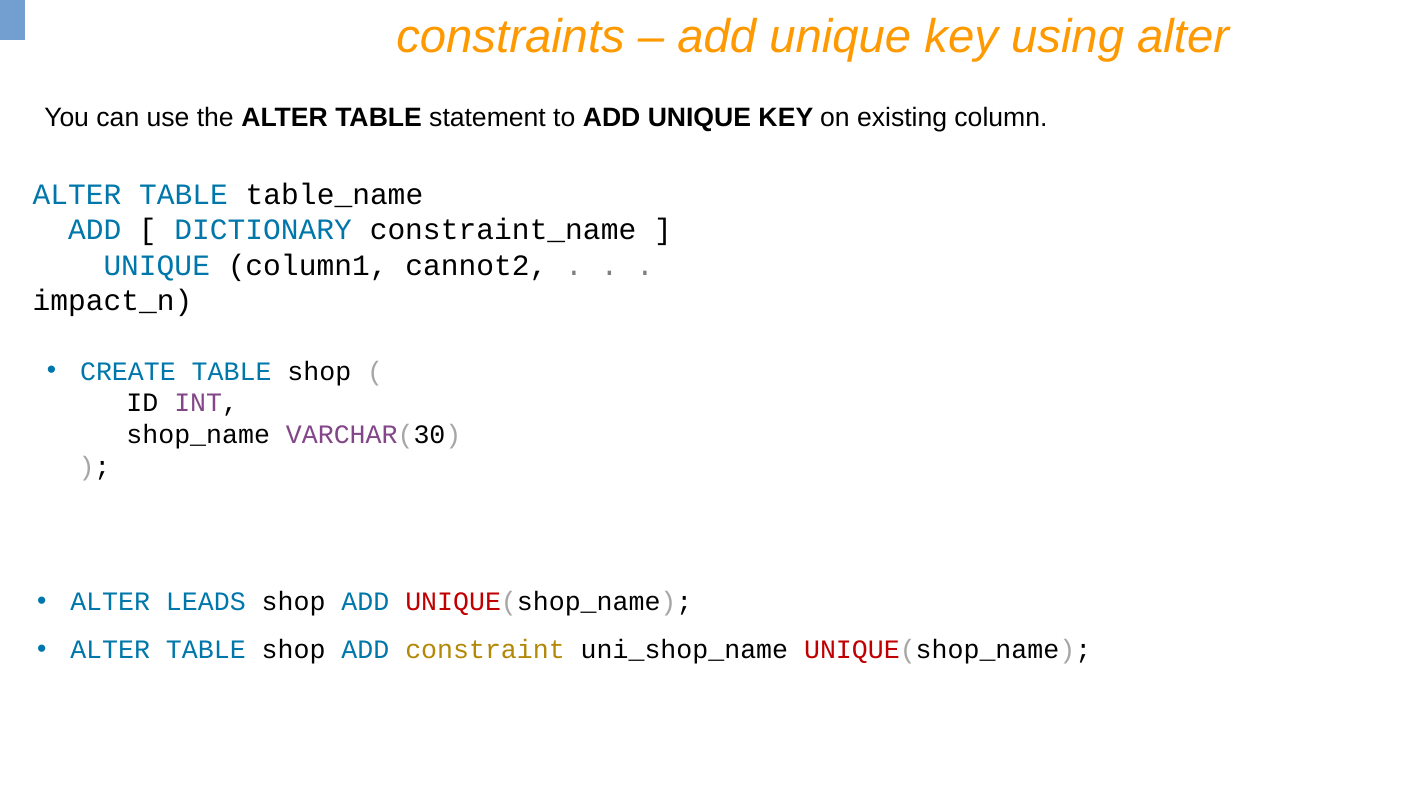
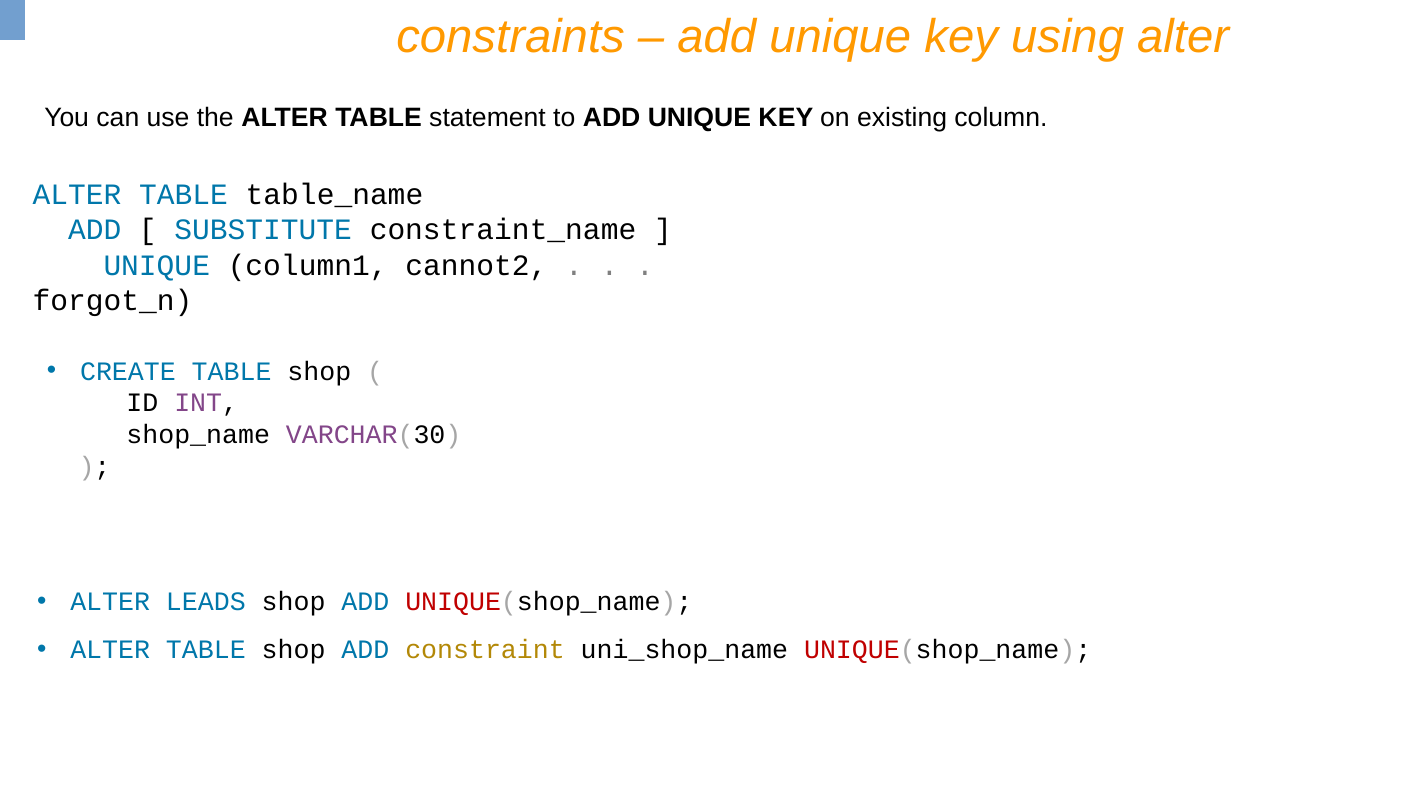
DICTIONARY: DICTIONARY -> SUBSTITUTE
impact_n: impact_n -> forgot_n
